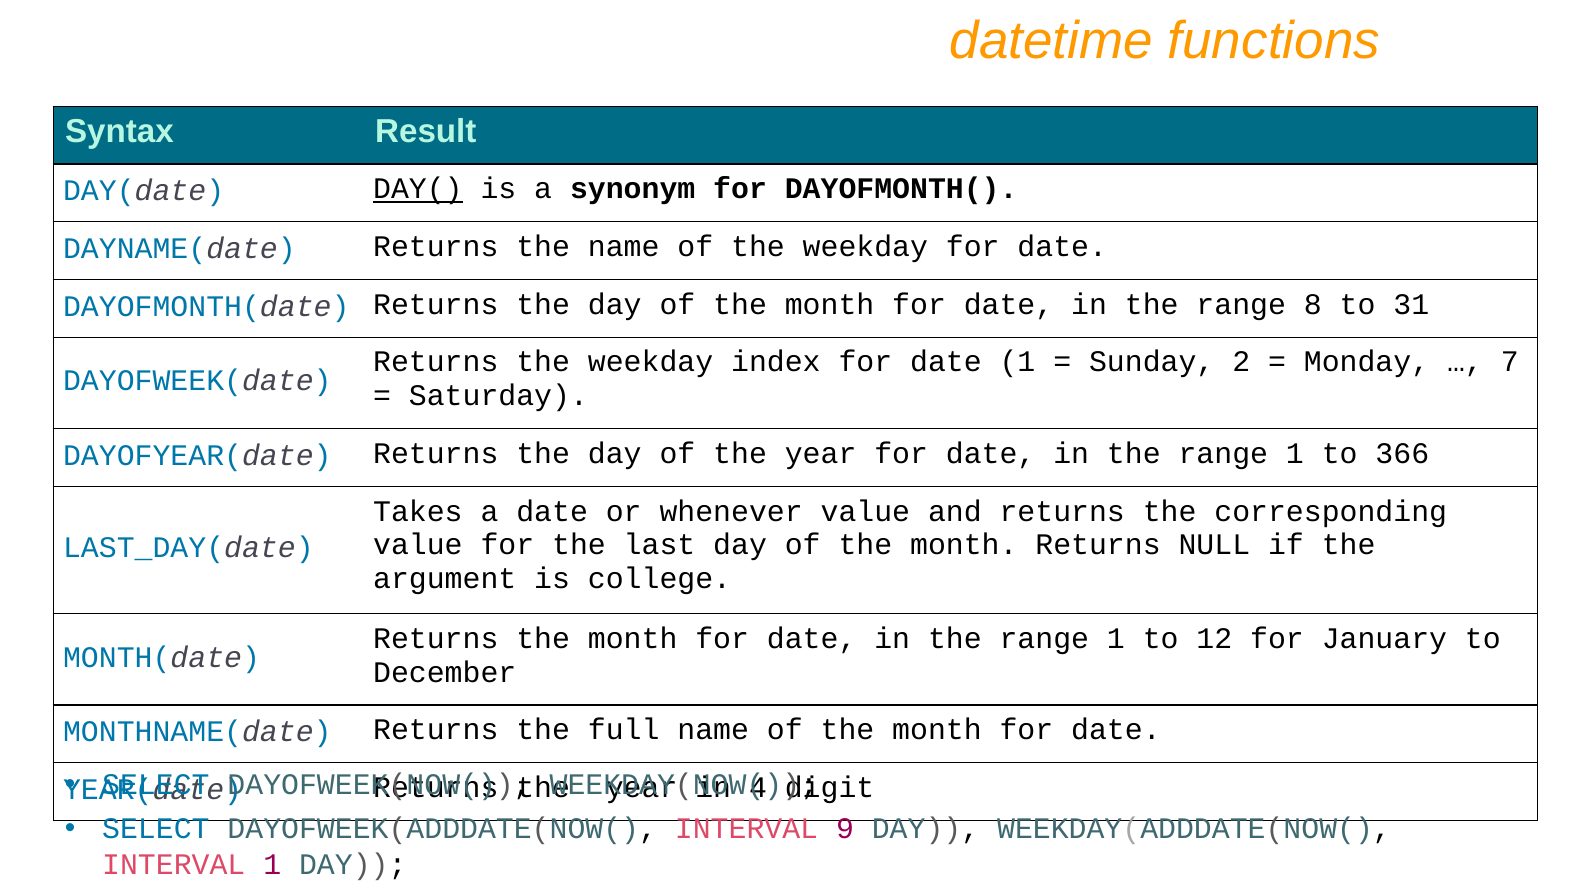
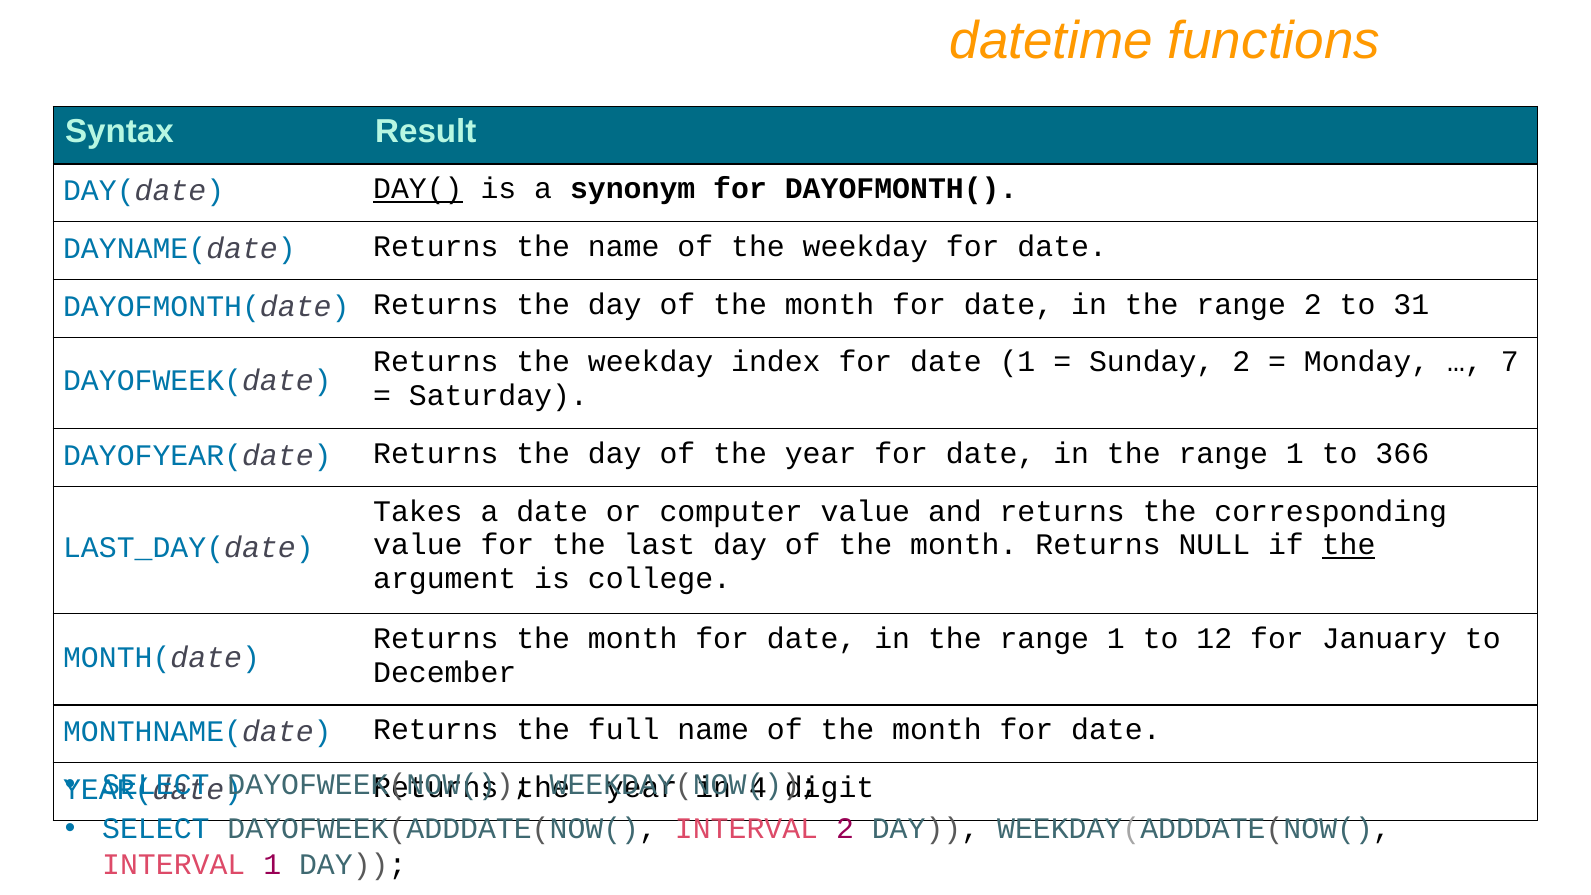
range 8: 8 -> 2
whenever: whenever -> computer
the at (1349, 545) underline: none -> present
INTERVAL 9: 9 -> 2
